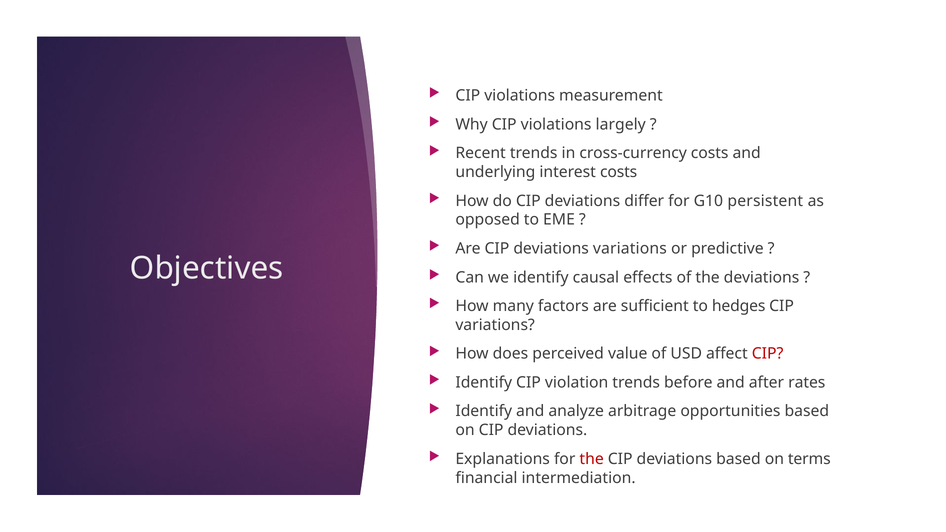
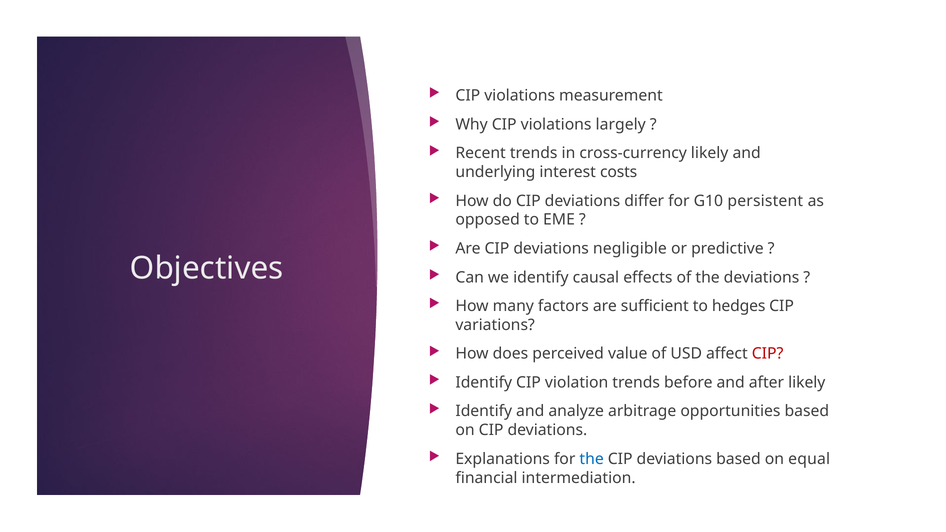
cross-currency costs: costs -> likely
deviations variations: variations -> negligible
after rates: rates -> likely
the at (592, 459) colour: red -> blue
terms: terms -> equal
